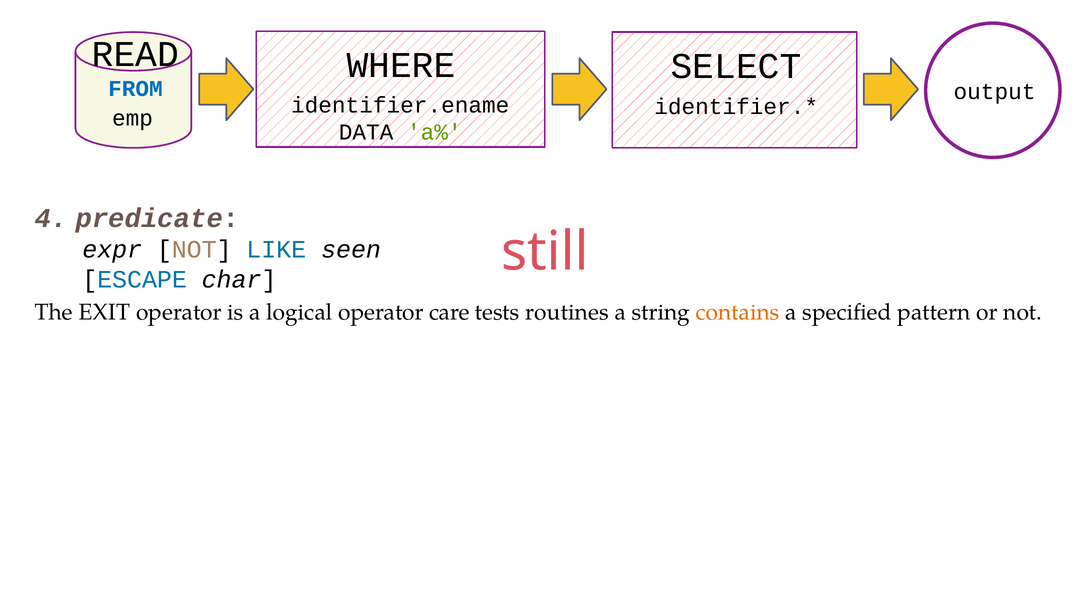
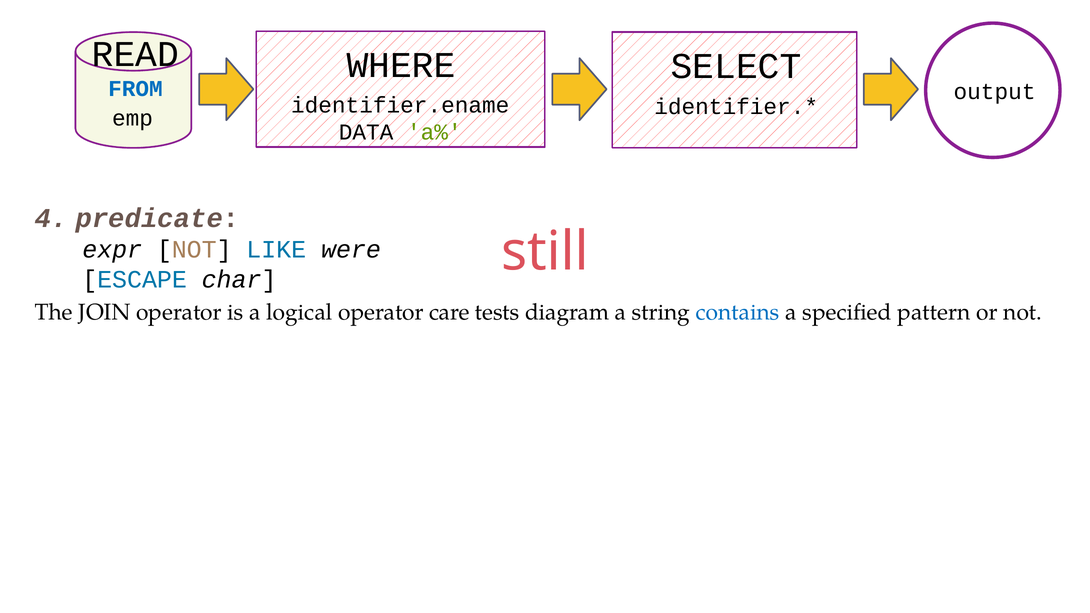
seen: seen -> were
EXIT: EXIT -> JOIN
routines: routines -> diagram
contains colour: orange -> blue
